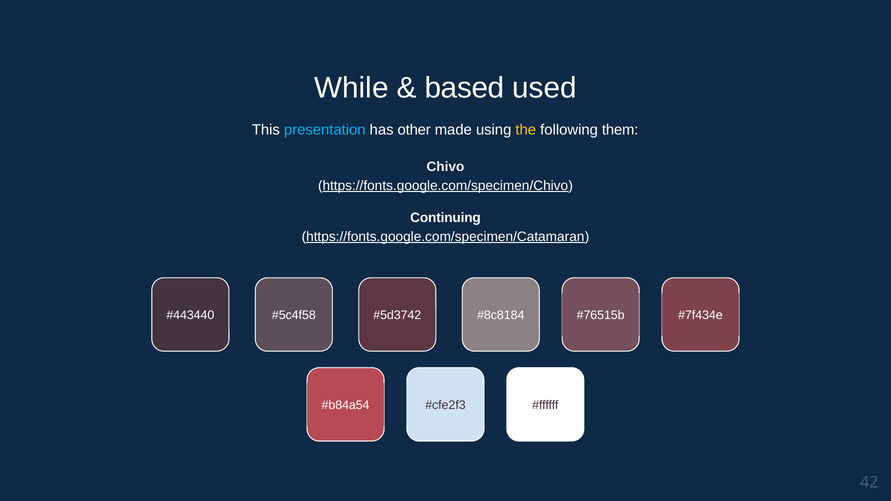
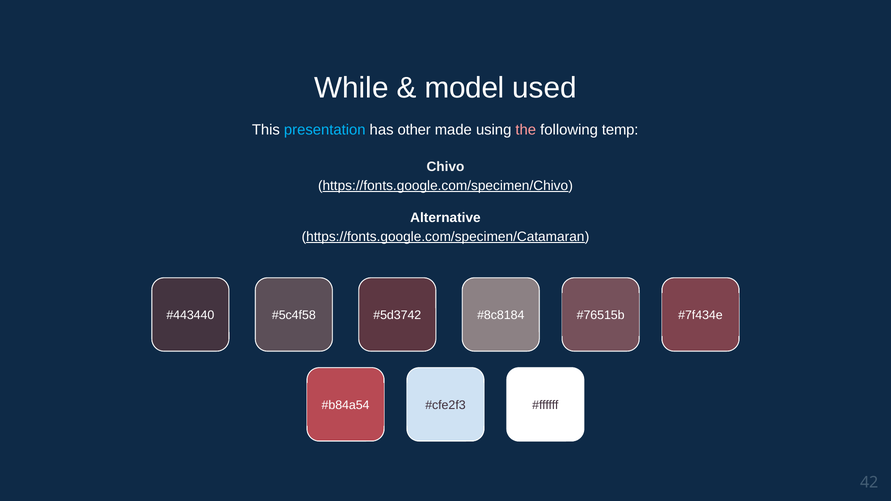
based: based -> model
the colour: yellow -> pink
them: them -> temp
Continuing: Continuing -> Alternative
